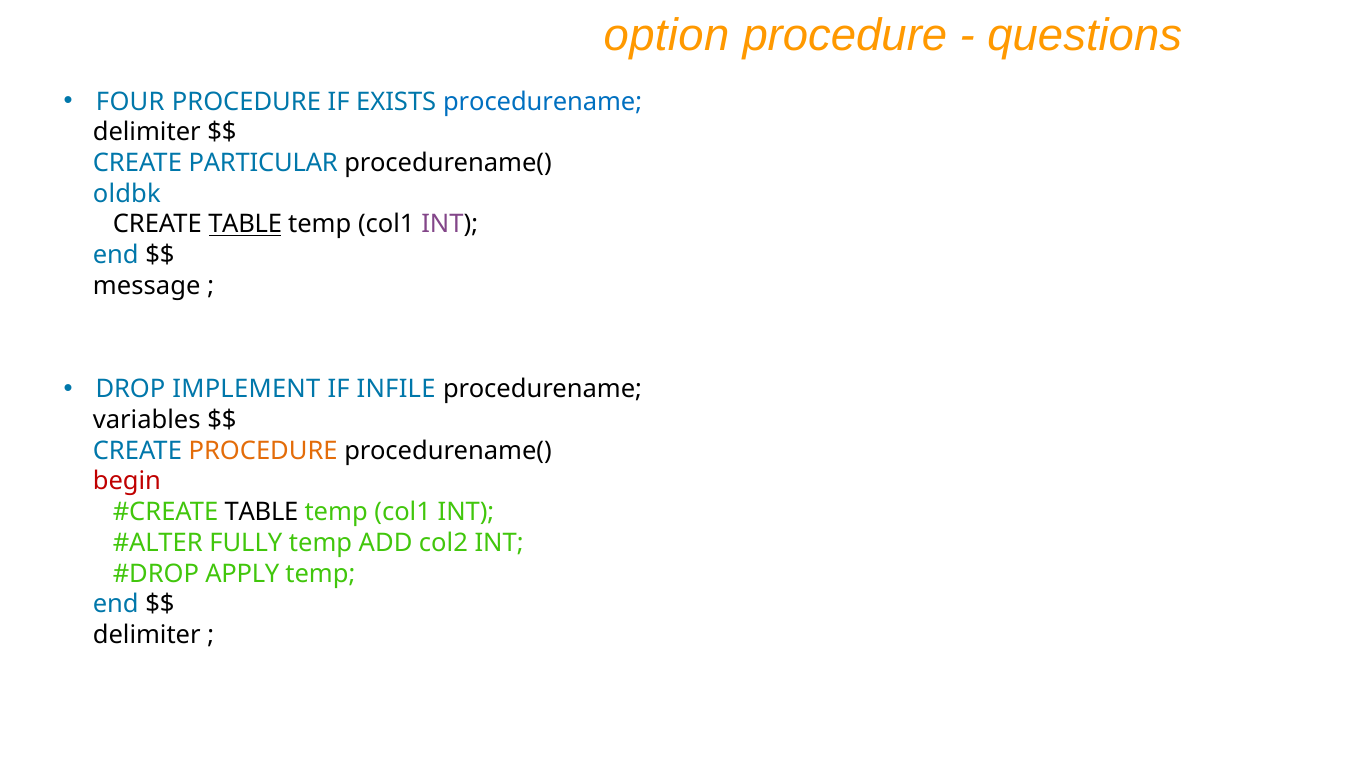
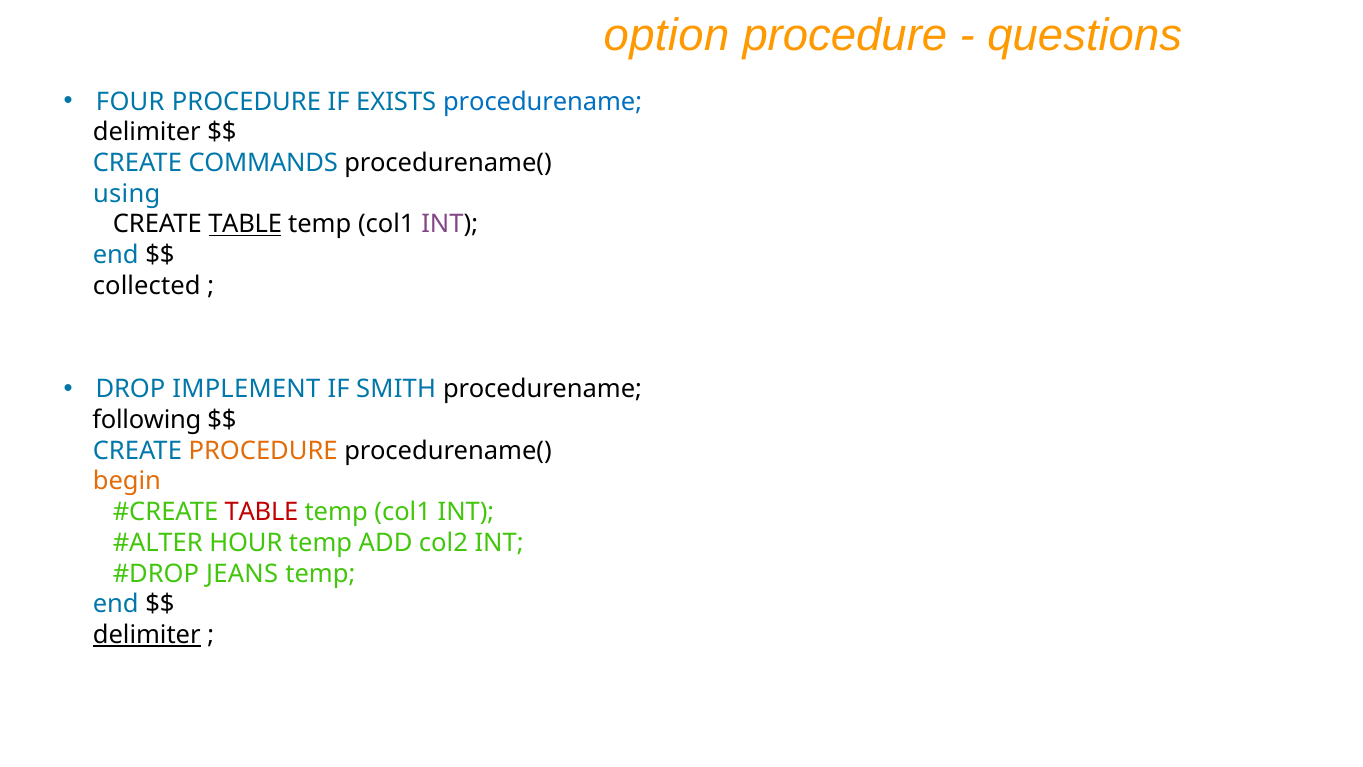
PARTICULAR: PARTICULAR -> COMMANDS
oldbk: oldbk -> using
message: message -> collected
INFILE: INFILE -> SMITH
variables: variables -> following
begin colour: red -> orange
TABLE at (262, 512) colour: black -> red
FULLY: FULLY -> HOUR
APPLY: APPLY -> JEANS
delimiter at (147, 635) underline: none -> present
